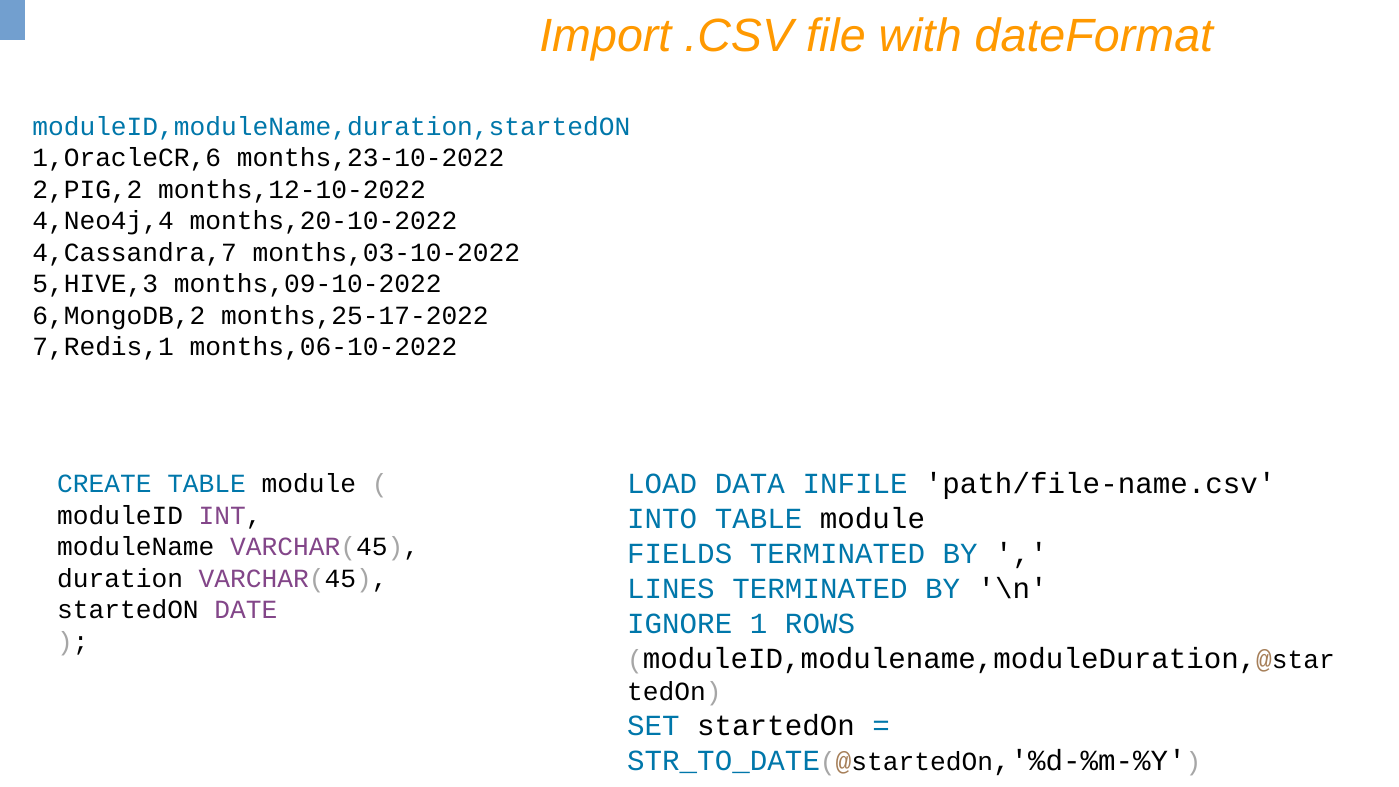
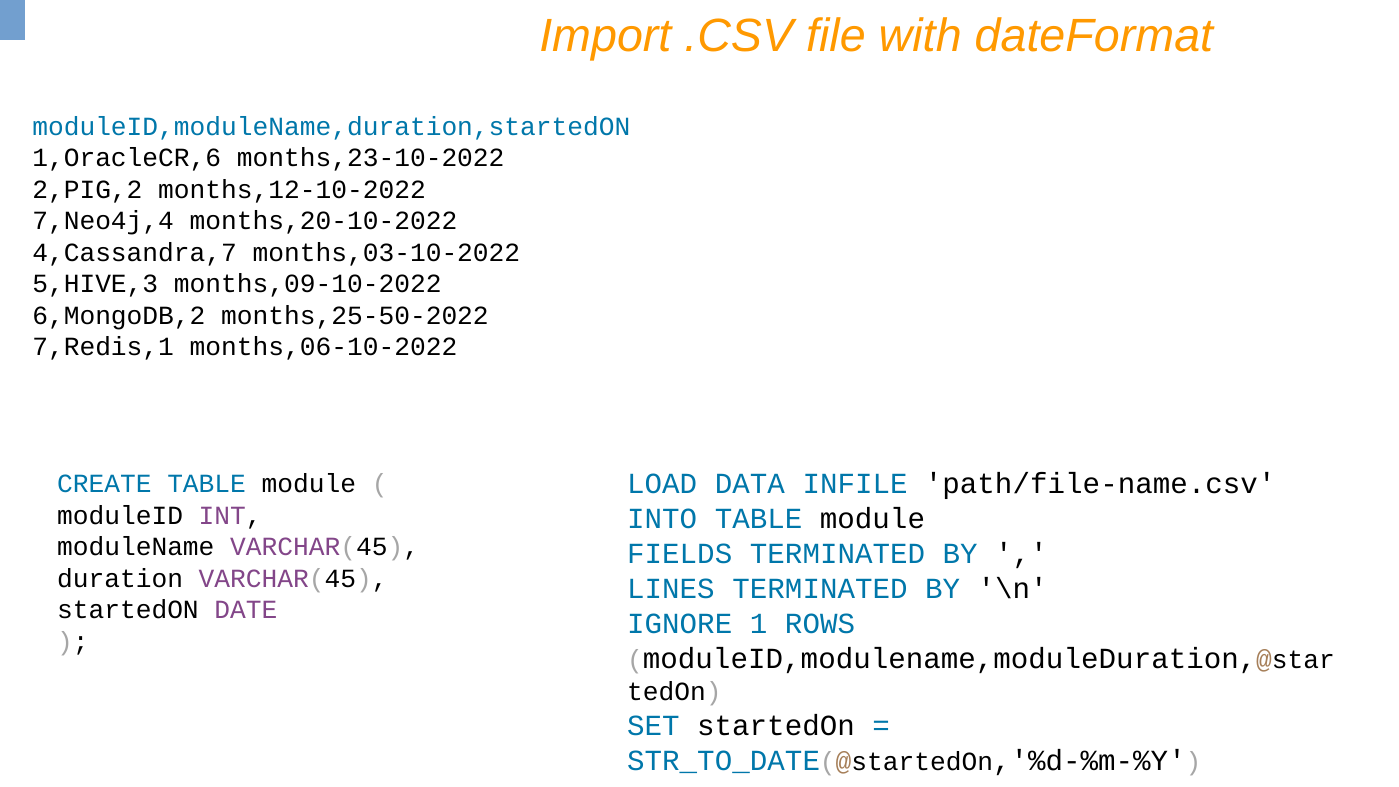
4,Neo4j,4: 4,Neo4j,4 -> 7,Neo4j,4
months,25-17-2022: months,25-17-2022 -> months,25-50-2022
